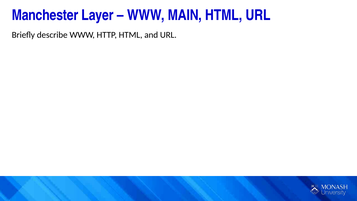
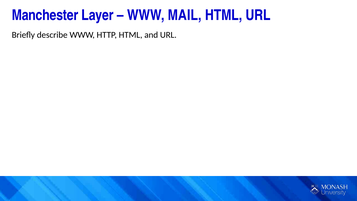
MAIN: MAIN -> MAIL
